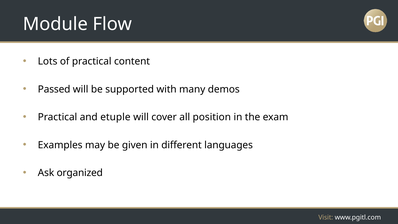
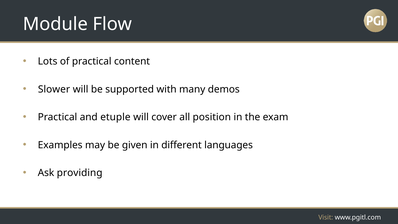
Passed: Passed -> Slower
organized: organized -> providing
